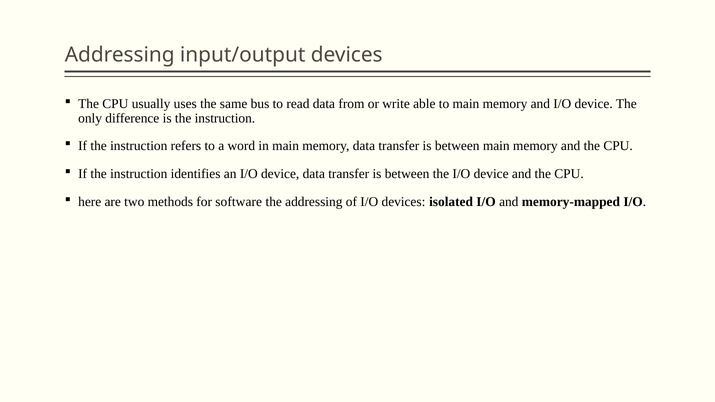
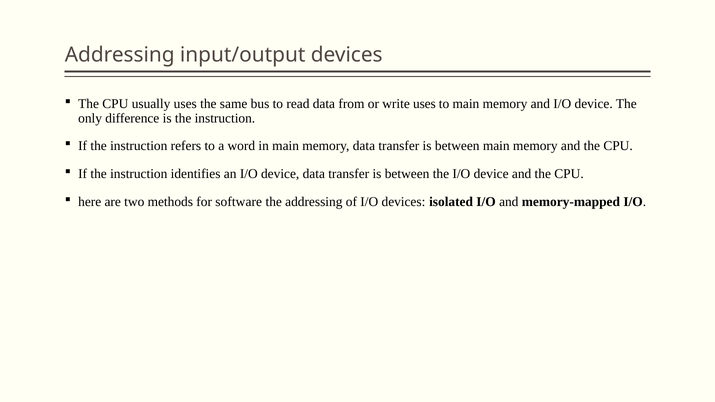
write able: able -> uses
